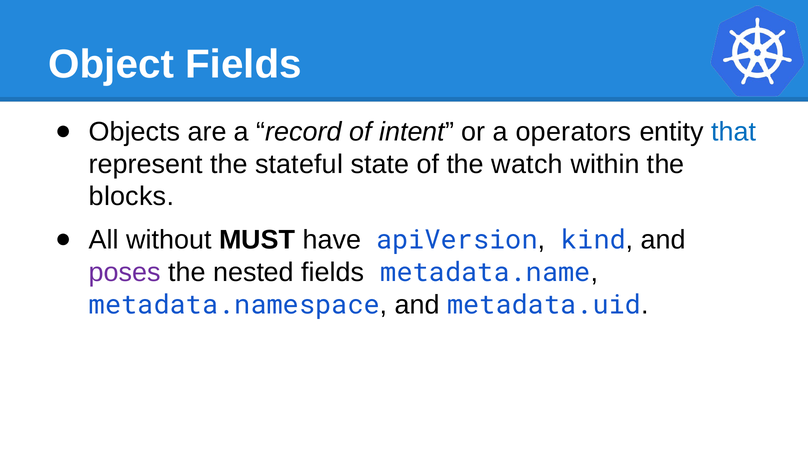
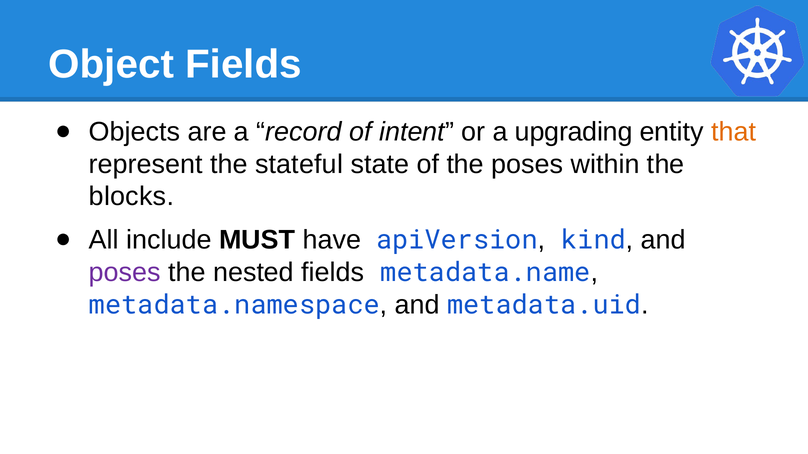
operators: operators -> upgrading
that colour: blue -> orange
the watch: watch -> poses
without: without -> include
